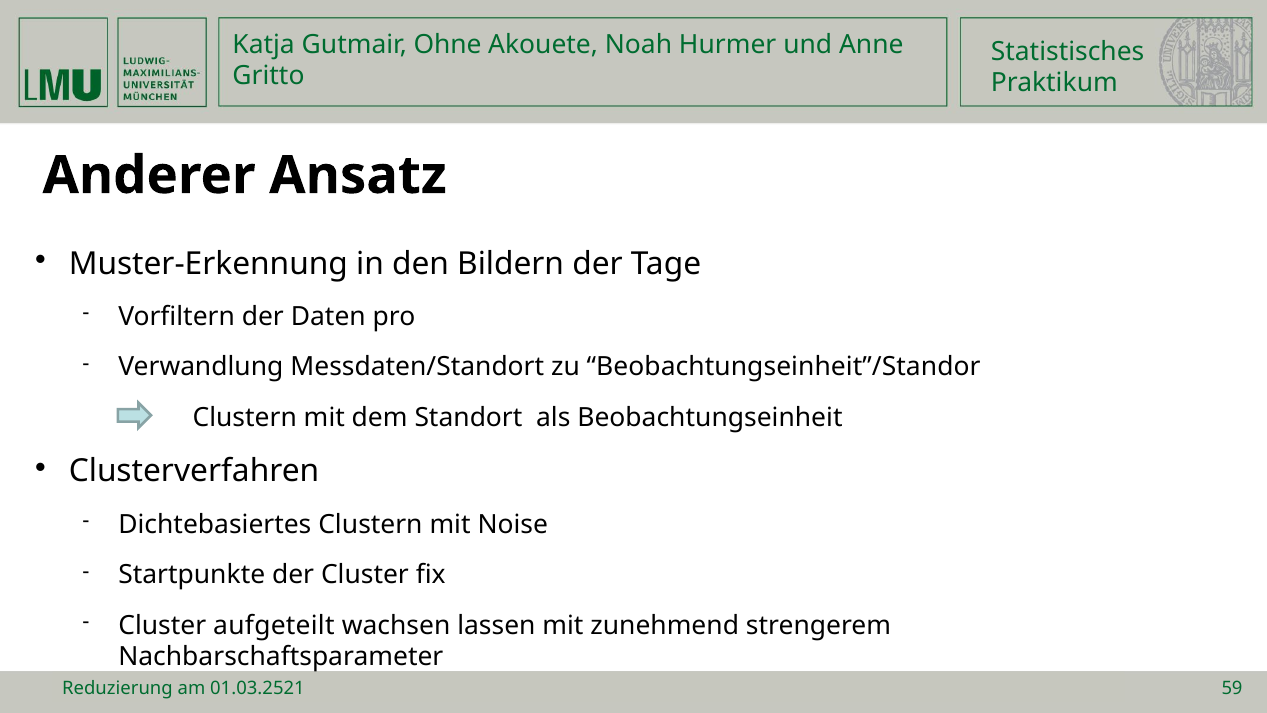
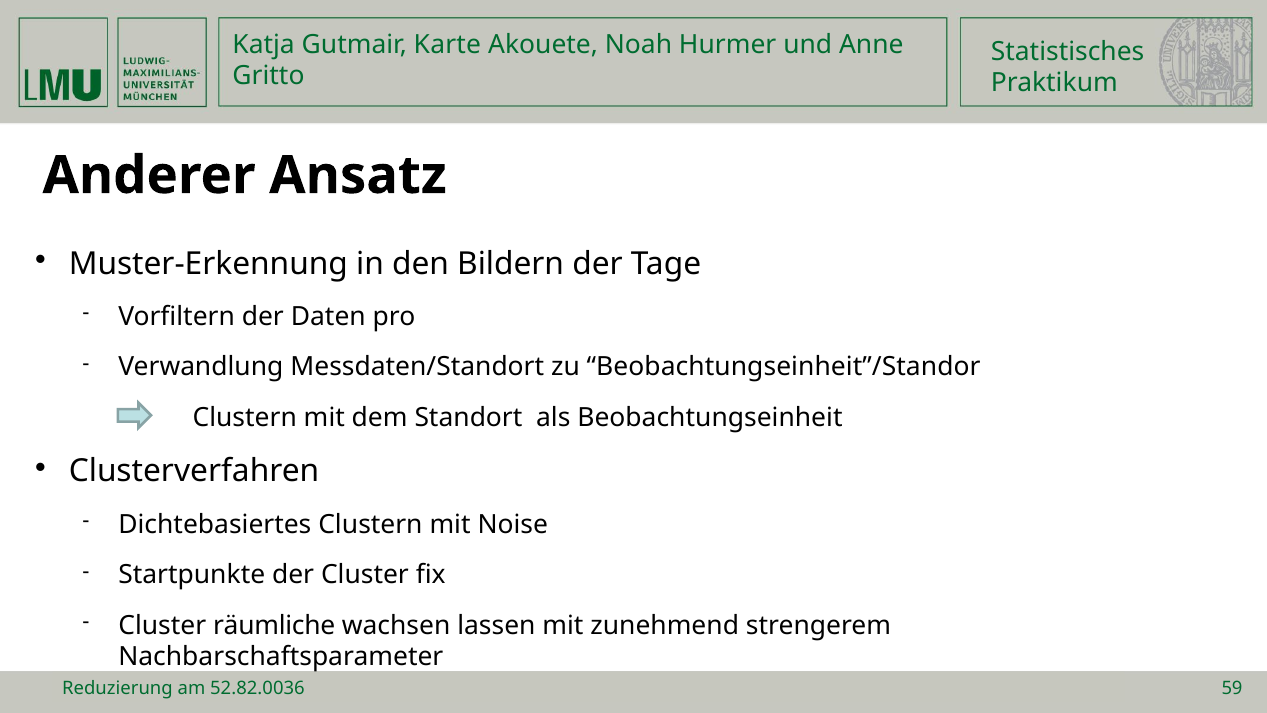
Ohne: Ohne -> Karte
aufgeteilt: aufgeteilt -> räumliche
01.03.2521: 01.03.2521 -> 52.82.0036
